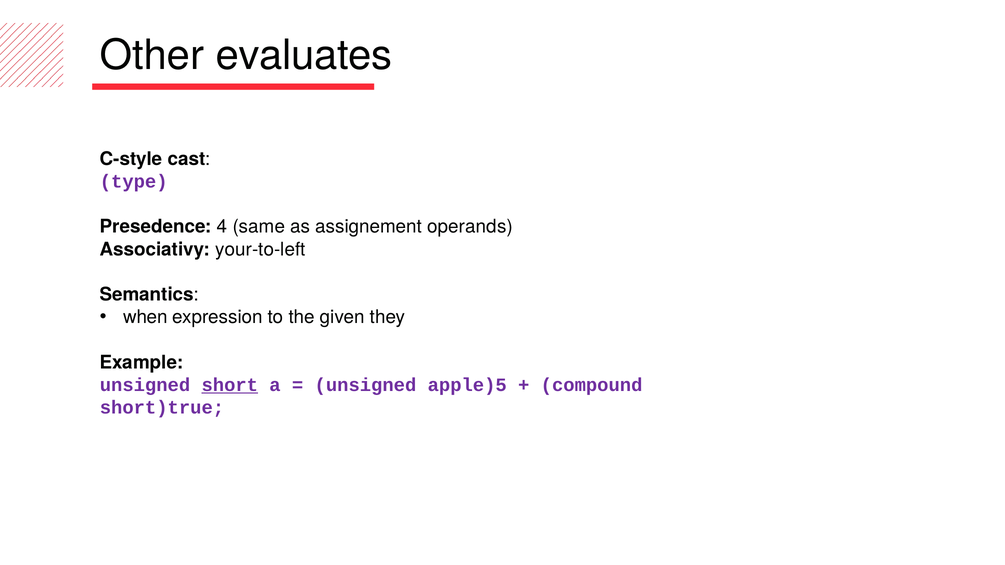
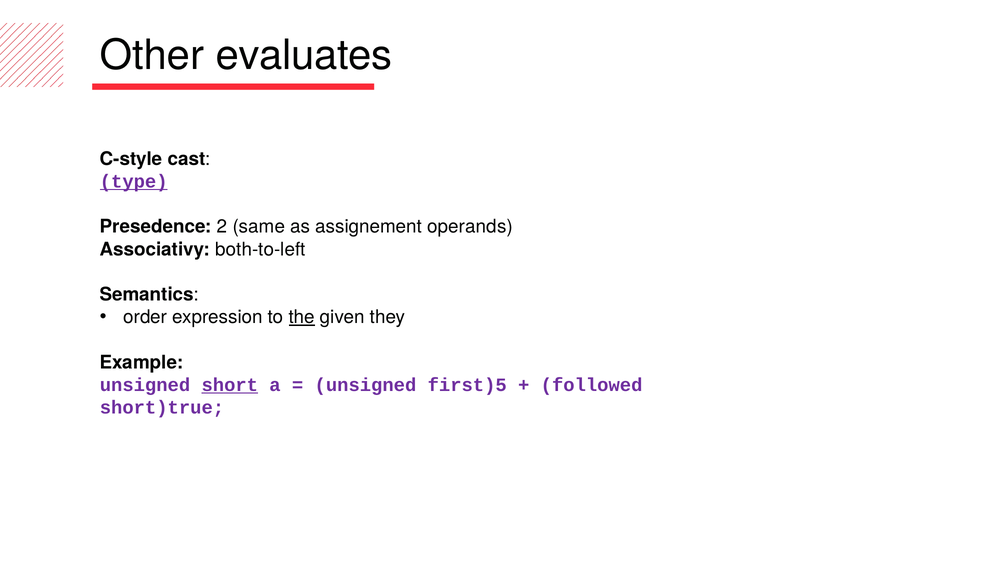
type underline: none -> present
4: 4 -> 2
your-to-left: your-to-left -> both-to-left
when: when -> order
the underline: none -> present
apple)5: apple)5 -> first)5
compound: compound -> followed
